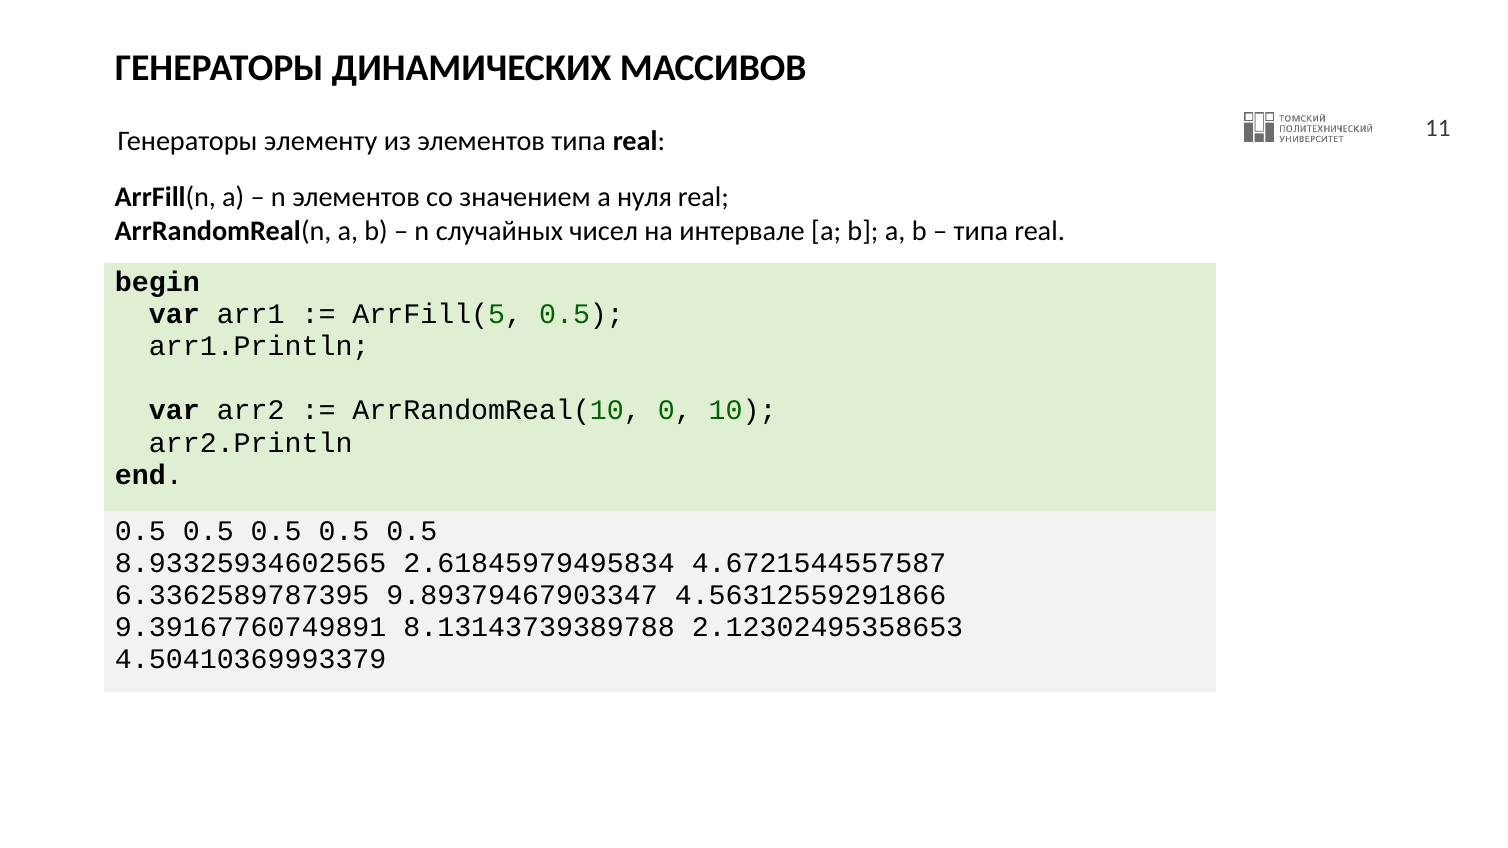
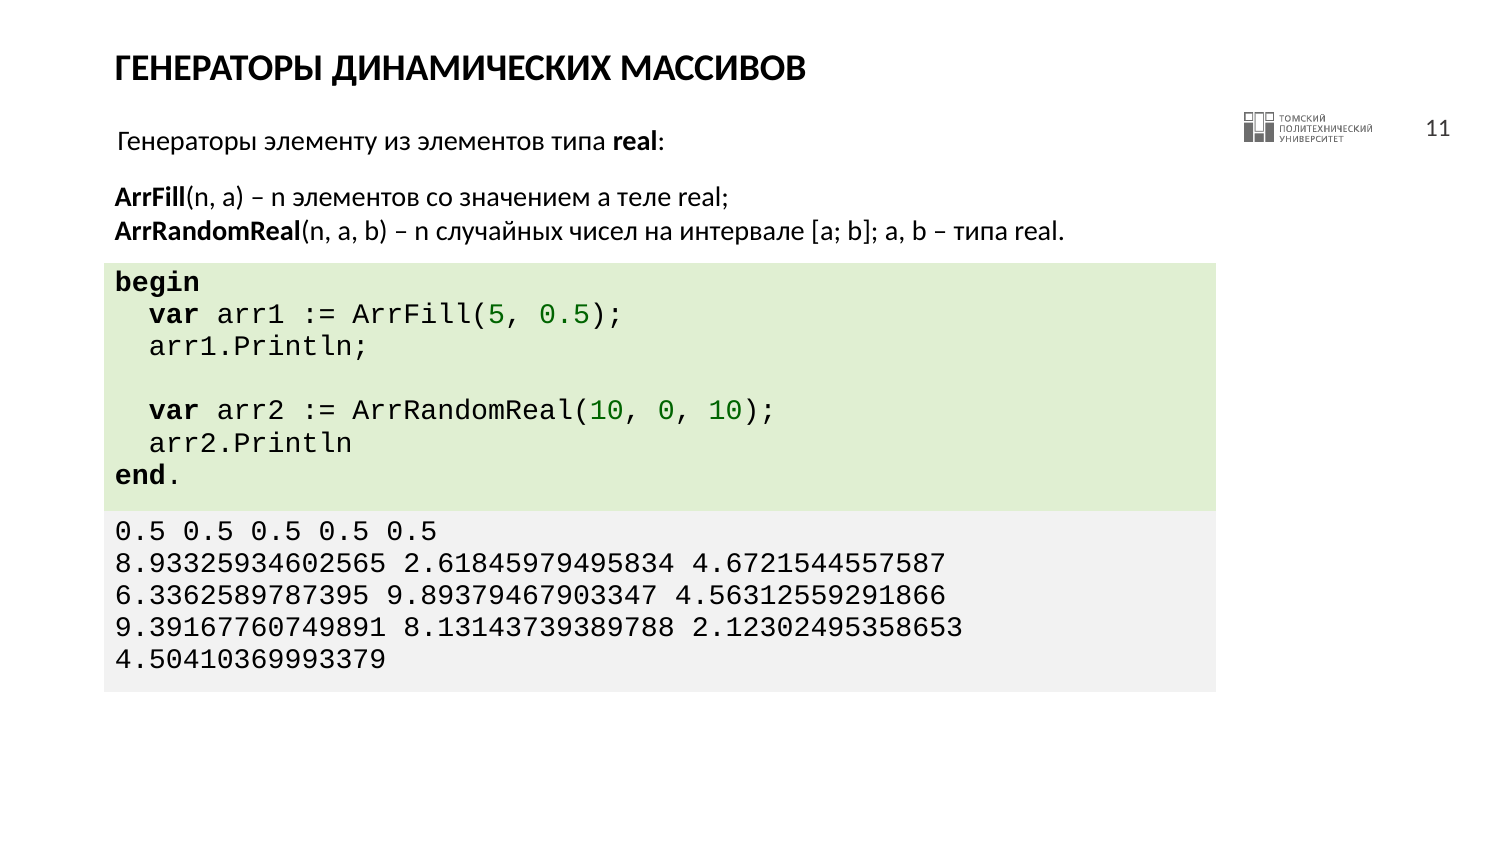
нуля: нуля -> теле
